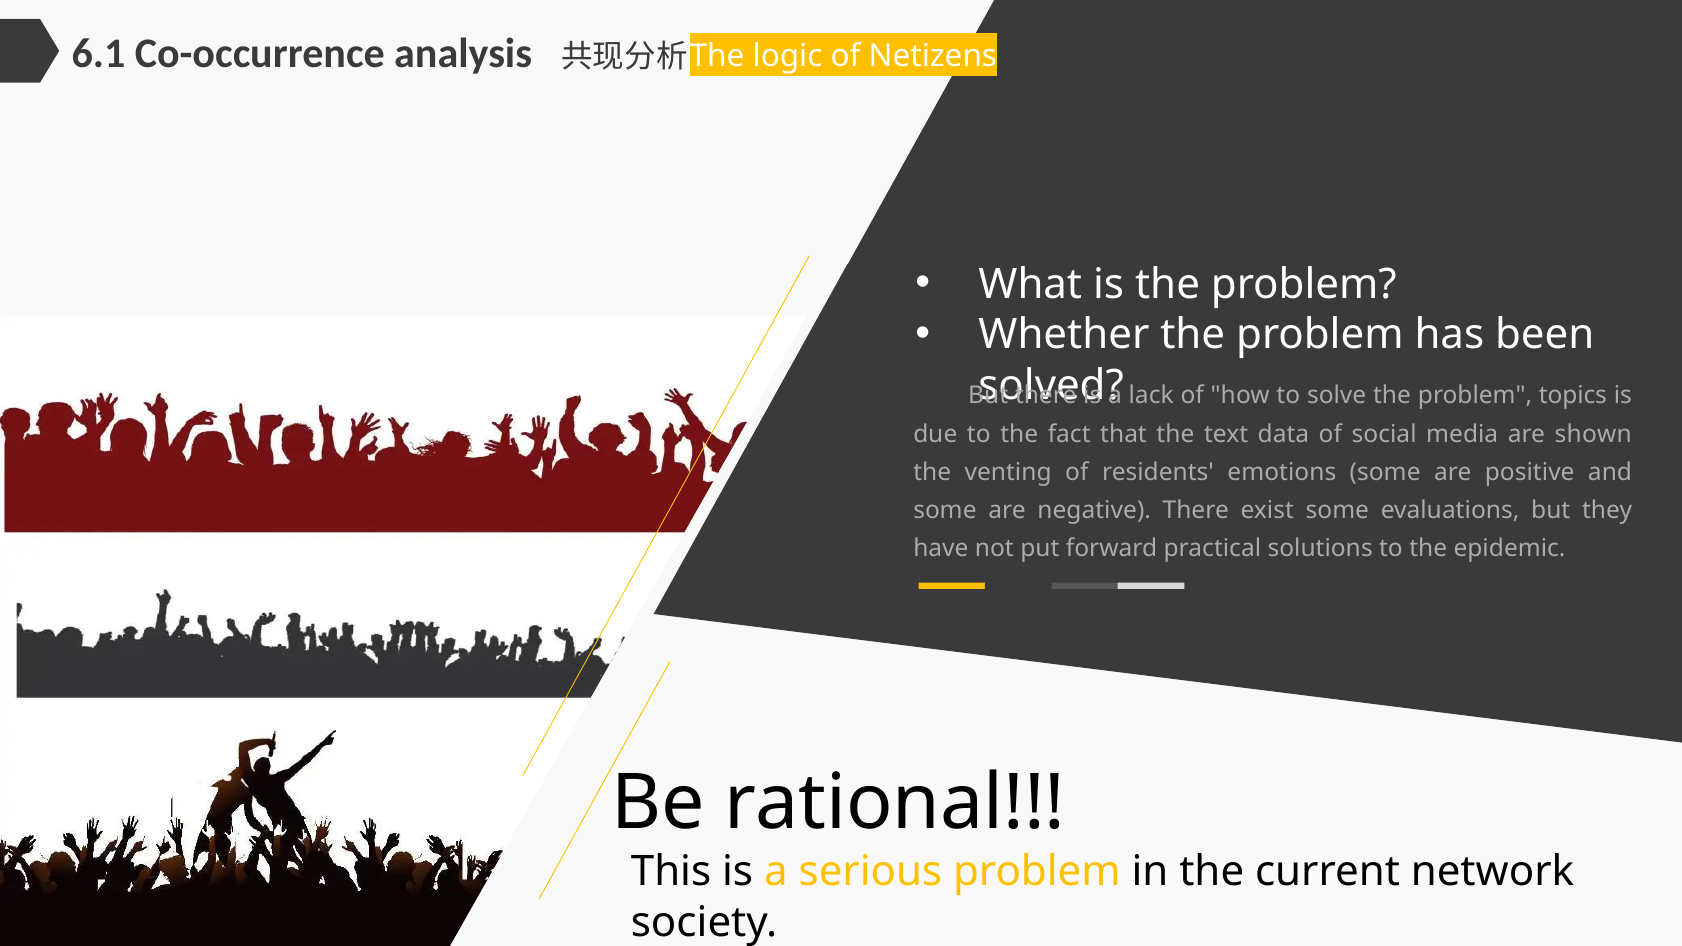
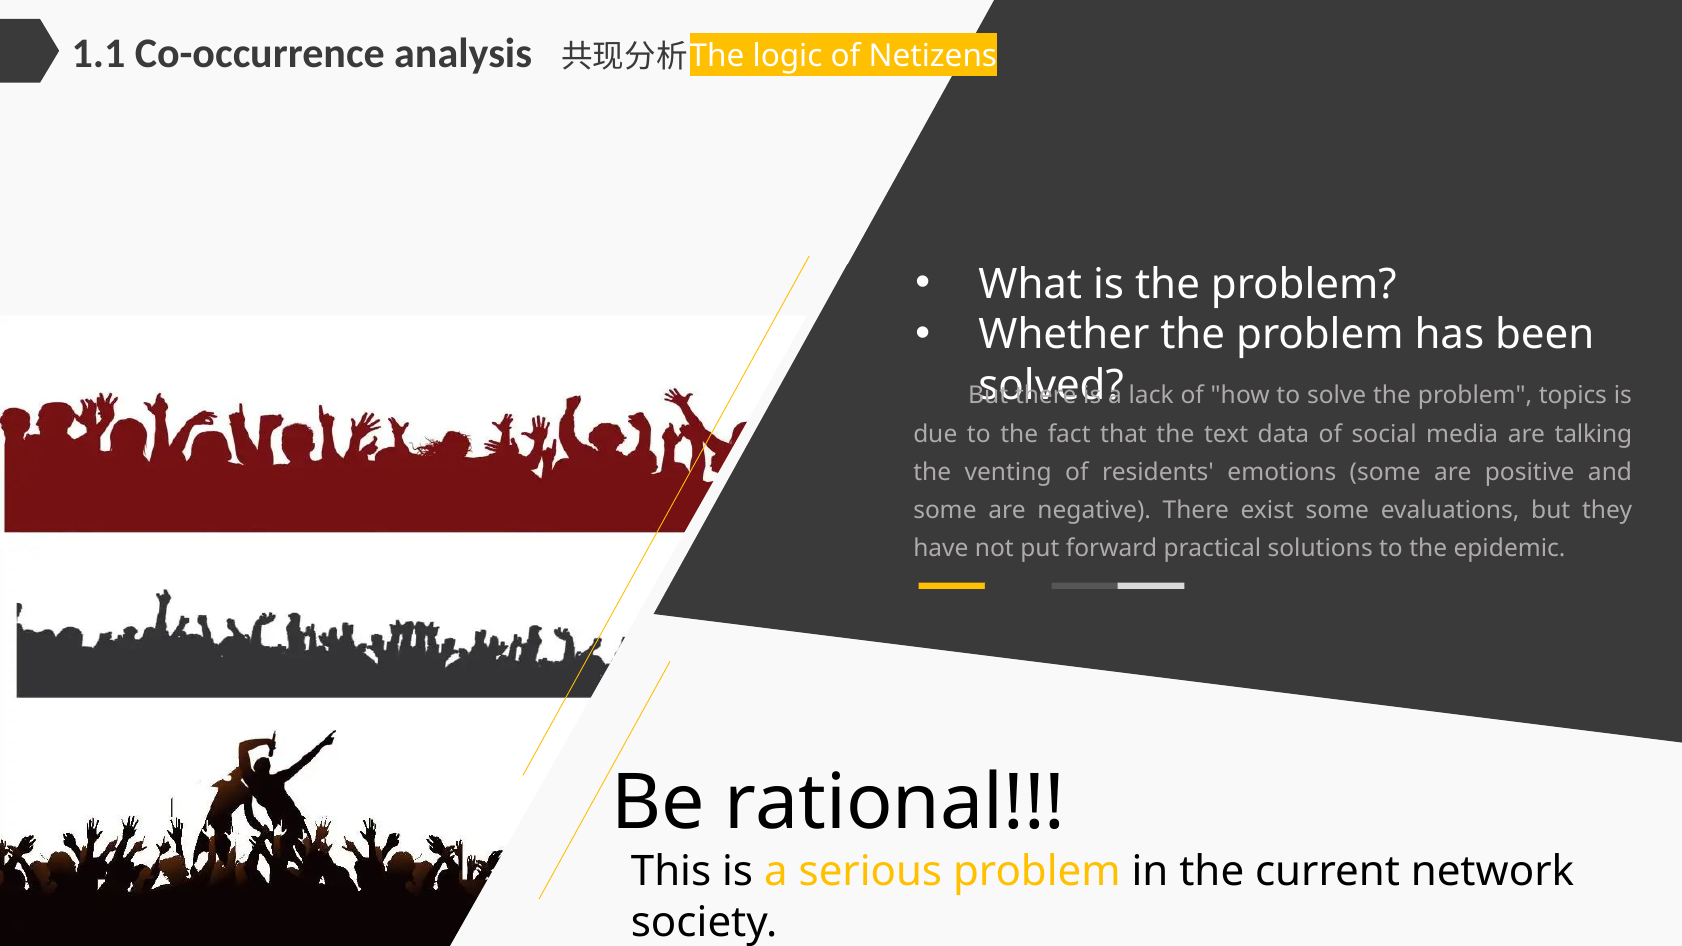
6.1: 6.1 -> 1.1
shown: shown -> talking
